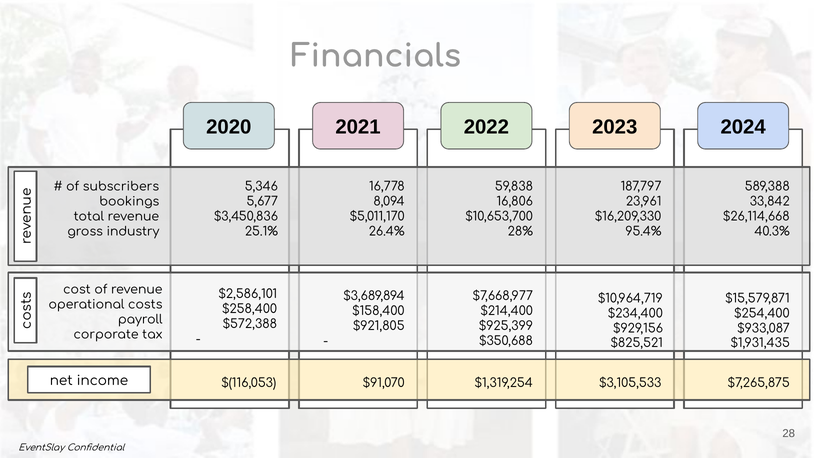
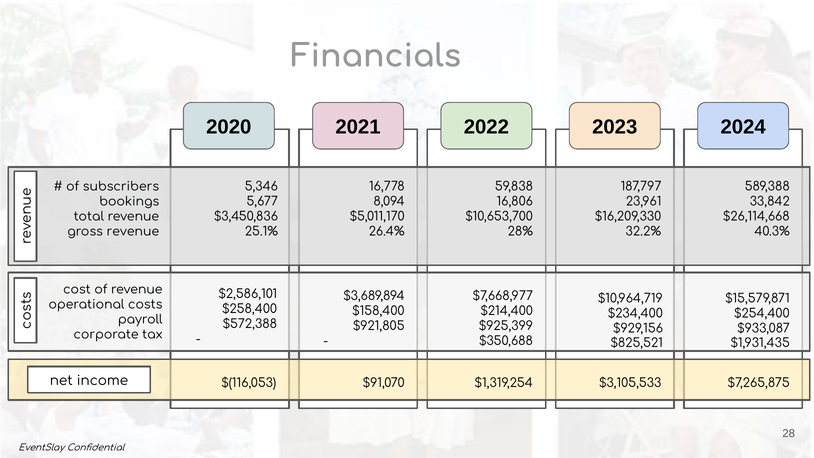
gross industry: industry -> revenue
95.4%: 95.4% -> 32.2%
